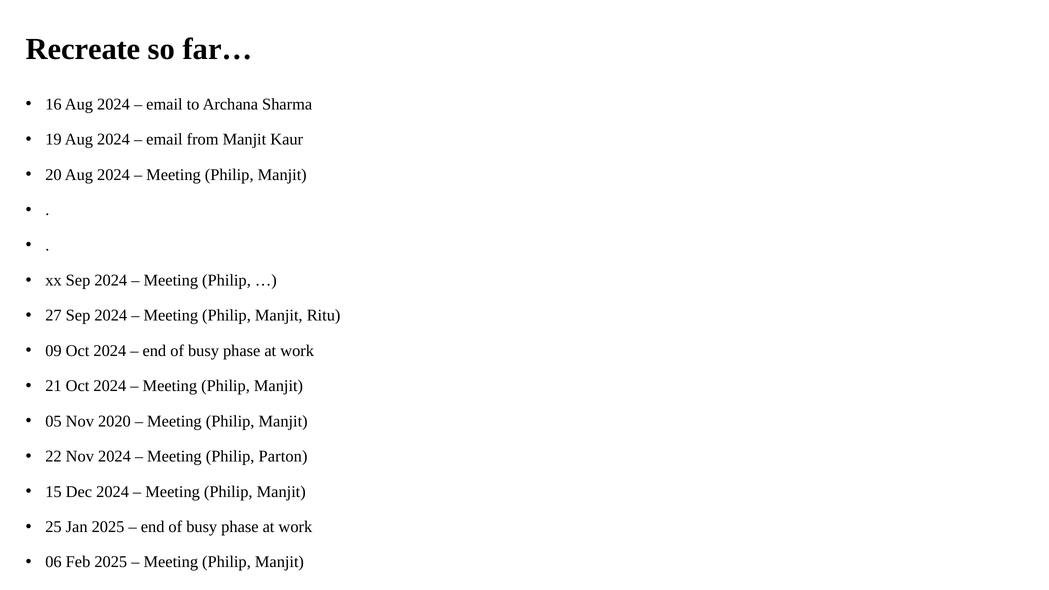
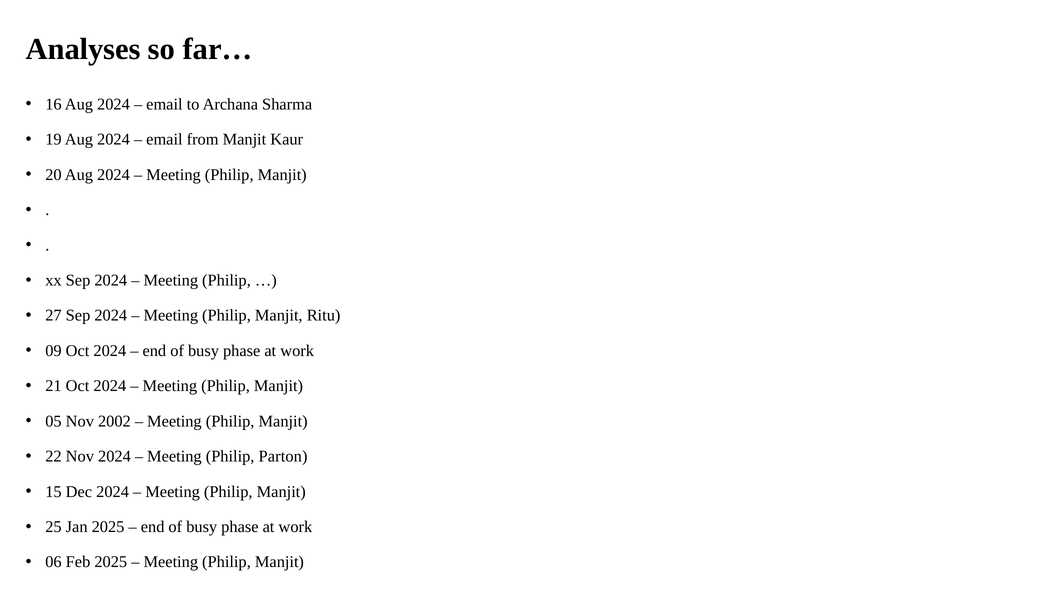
Recreate: Recreate -> Analyses
2020: 2020 -> 2002
